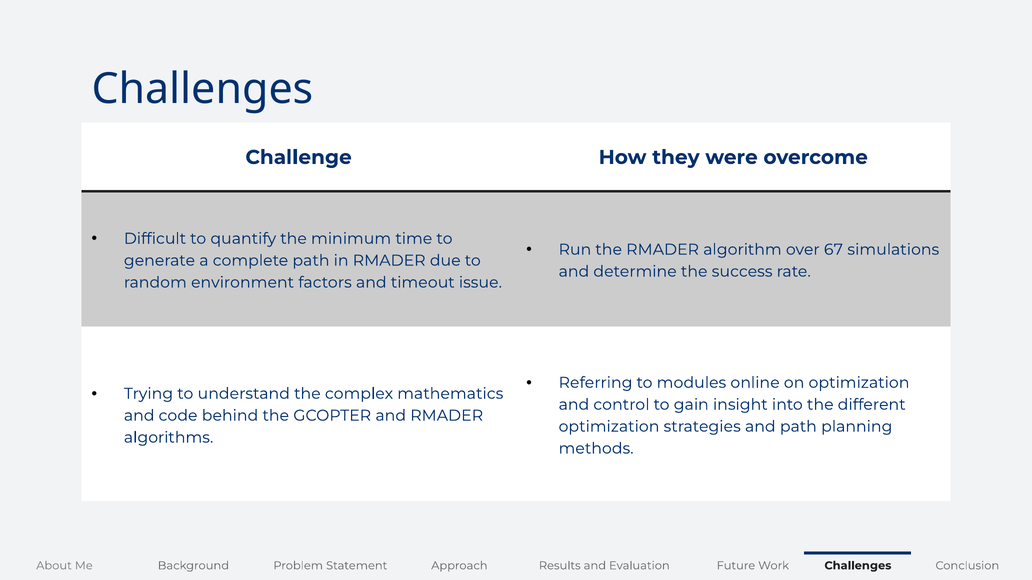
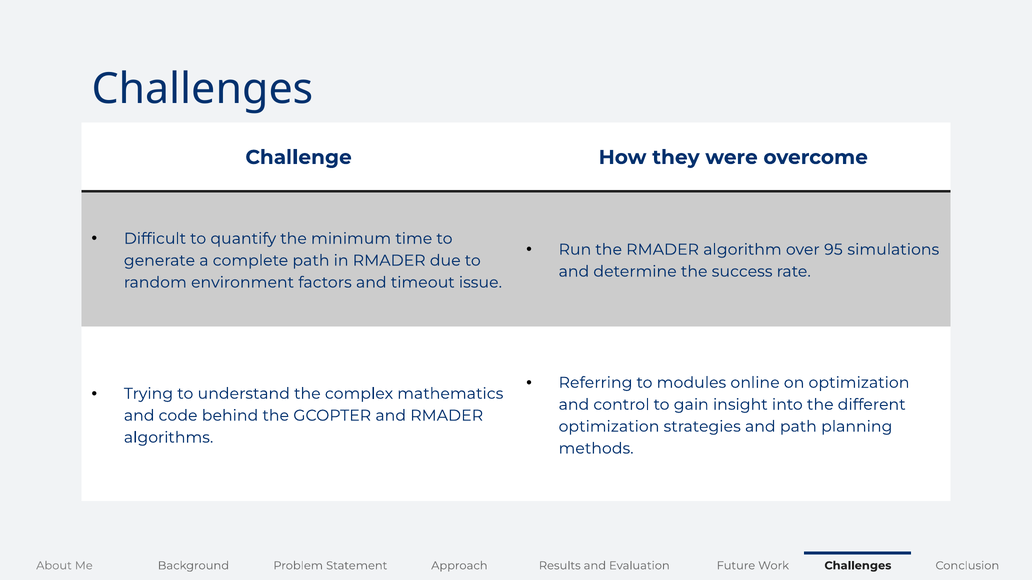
67: 67 -> 95
